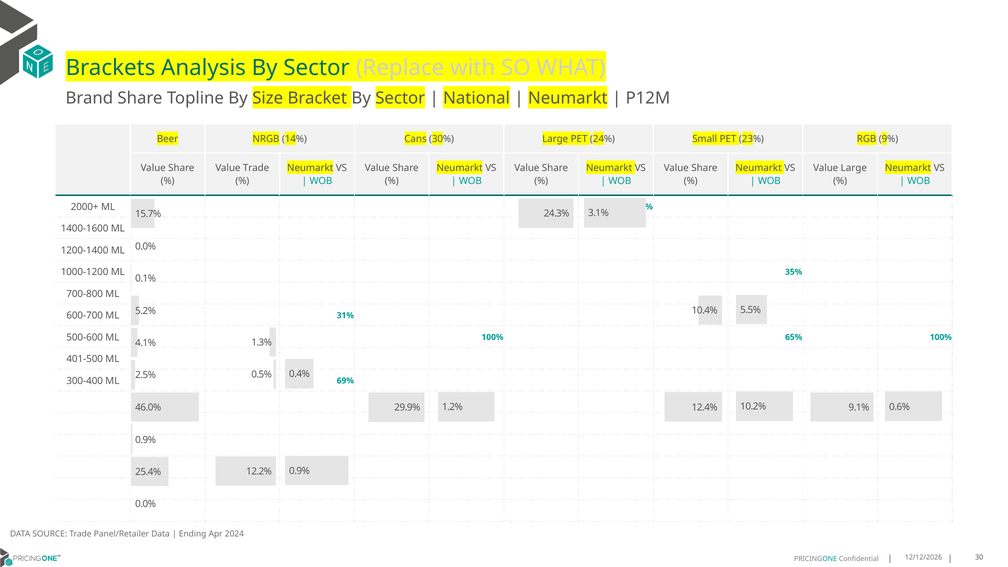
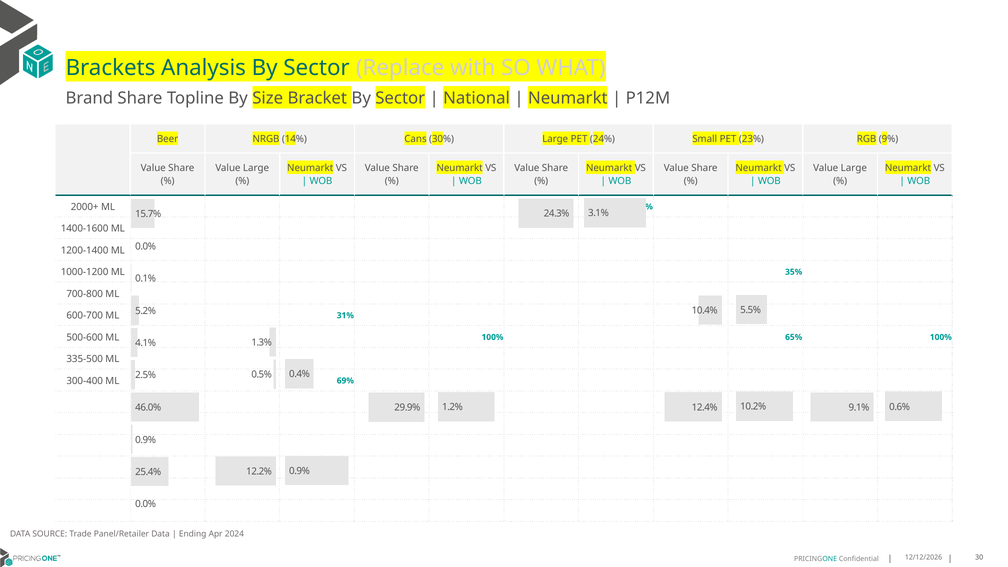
Trade at (256, 168): Trade -> Large
401-500: 401-500 -> 335-500
